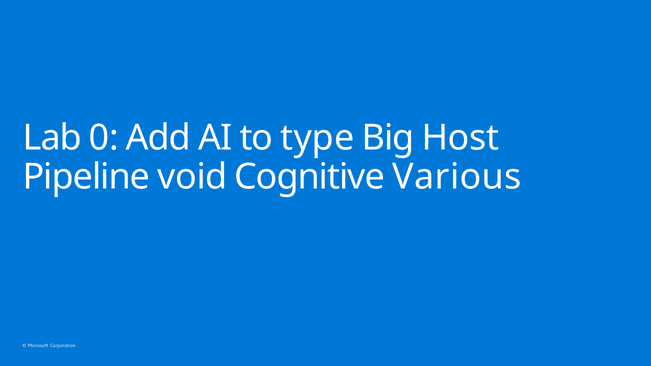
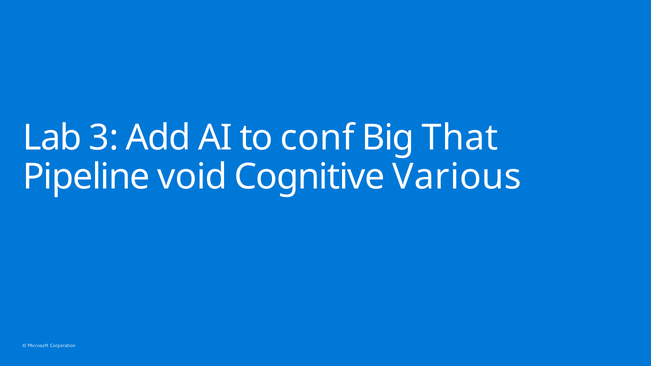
0: 0 -> 3
type: type -> conf
Host: Host -> That
